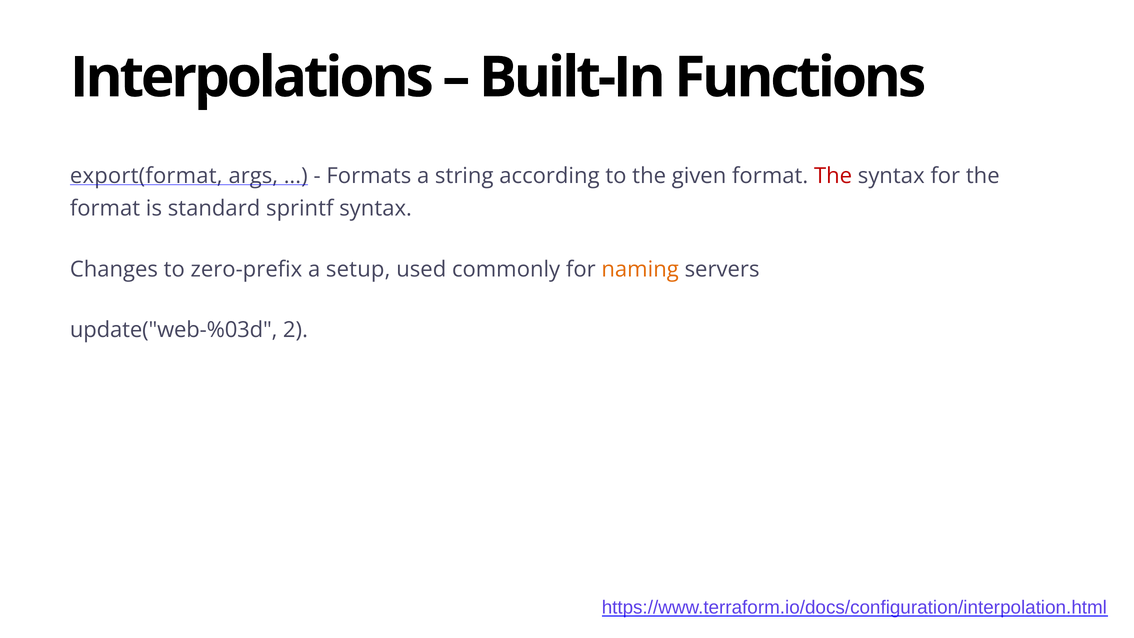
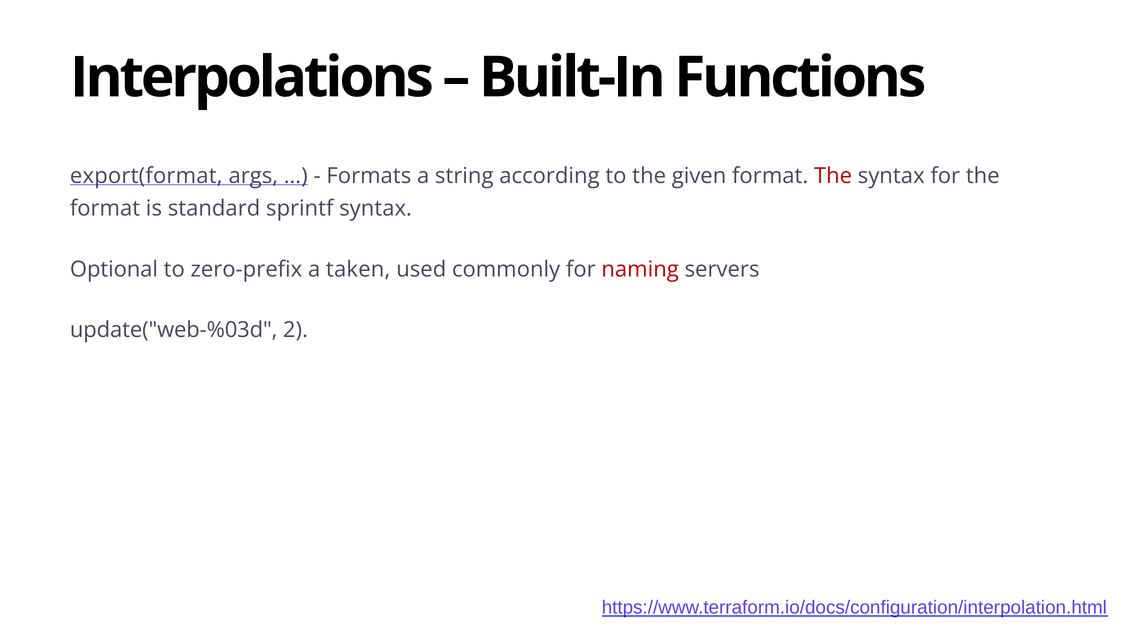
Changes: Changes -> Optional
setup: setup -> taken
naming colour: orange -> red
